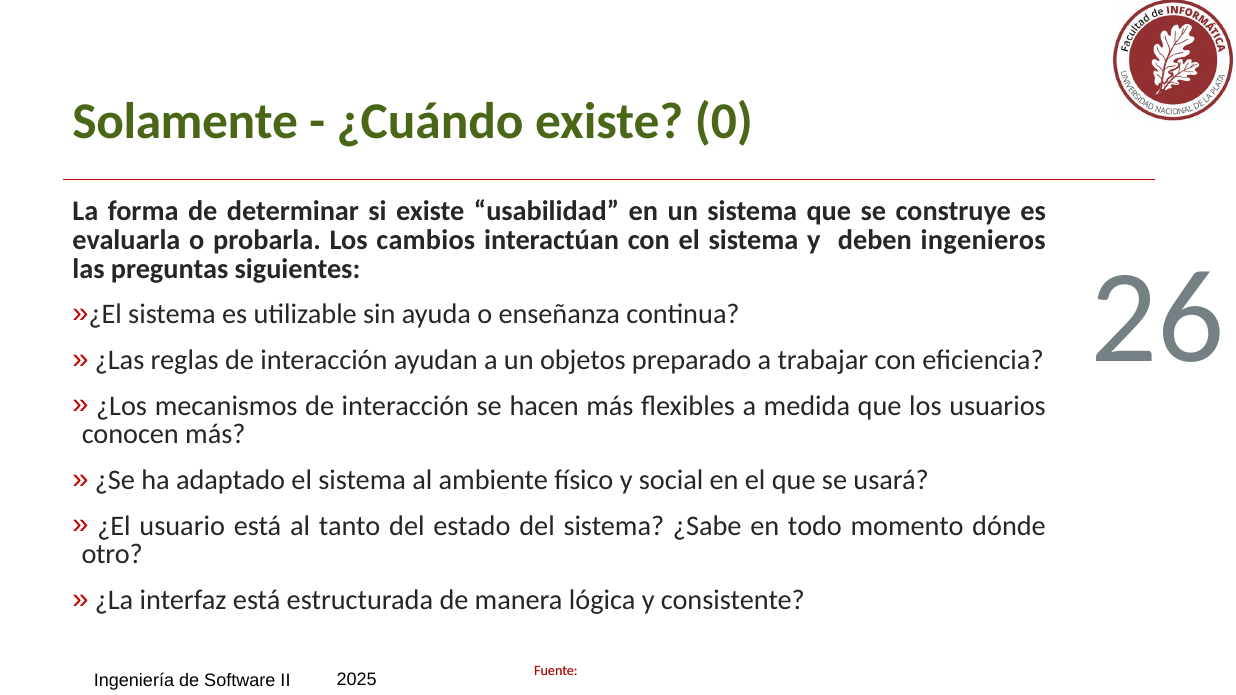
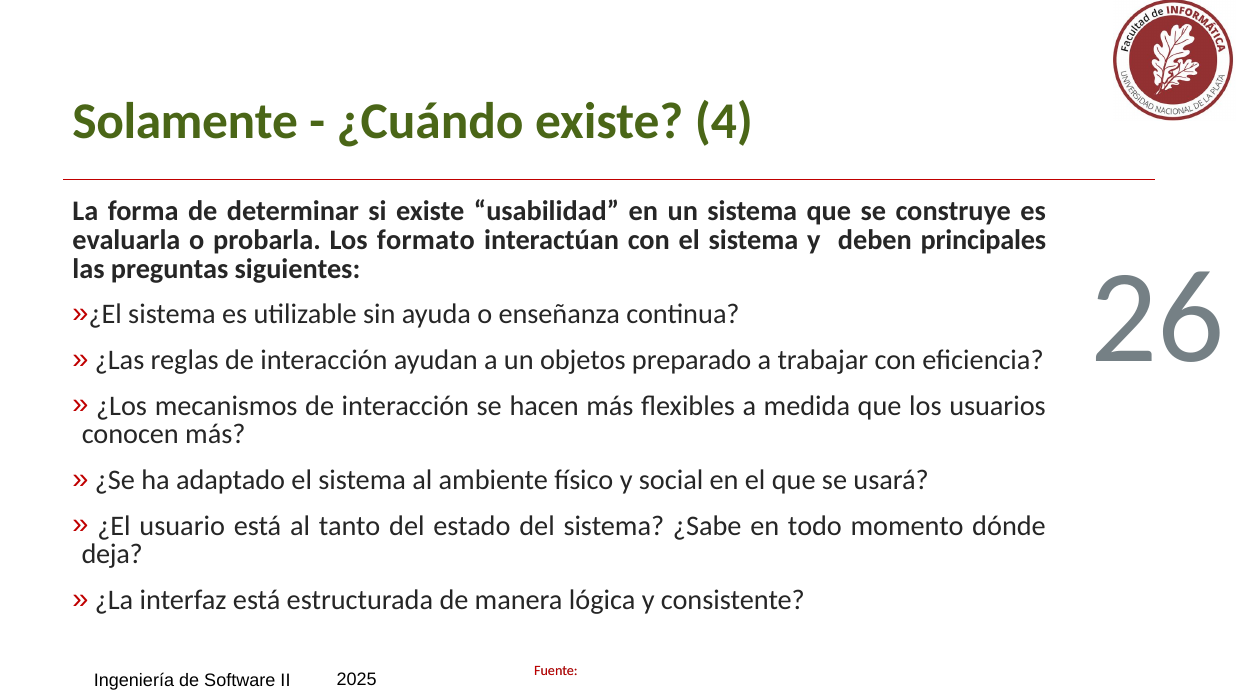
0: 0 -> 4
cambios: cambios -> formato
ingenieros: ingenieros -> principales
otro: otro -> deja
